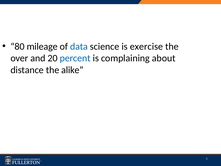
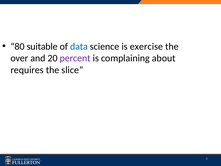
mileage: mileage -> suitable
percent colour: blue -> purple
distance: distance -> requires
alike: alike -> slice
